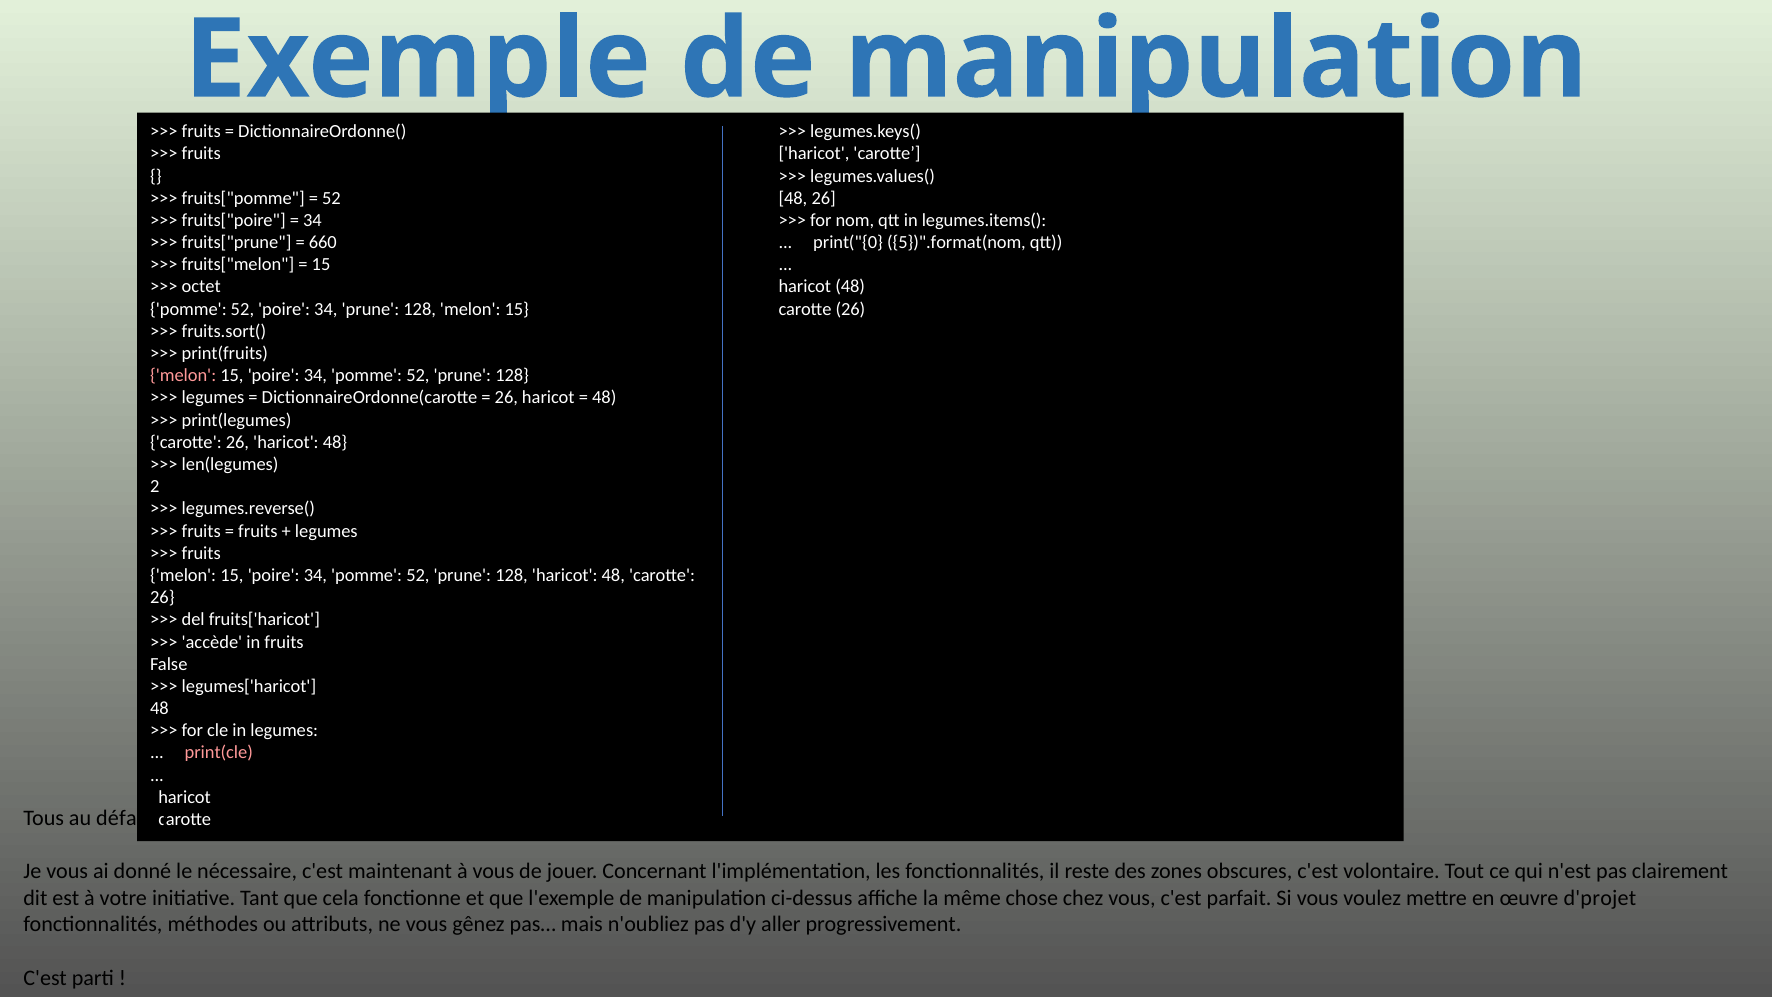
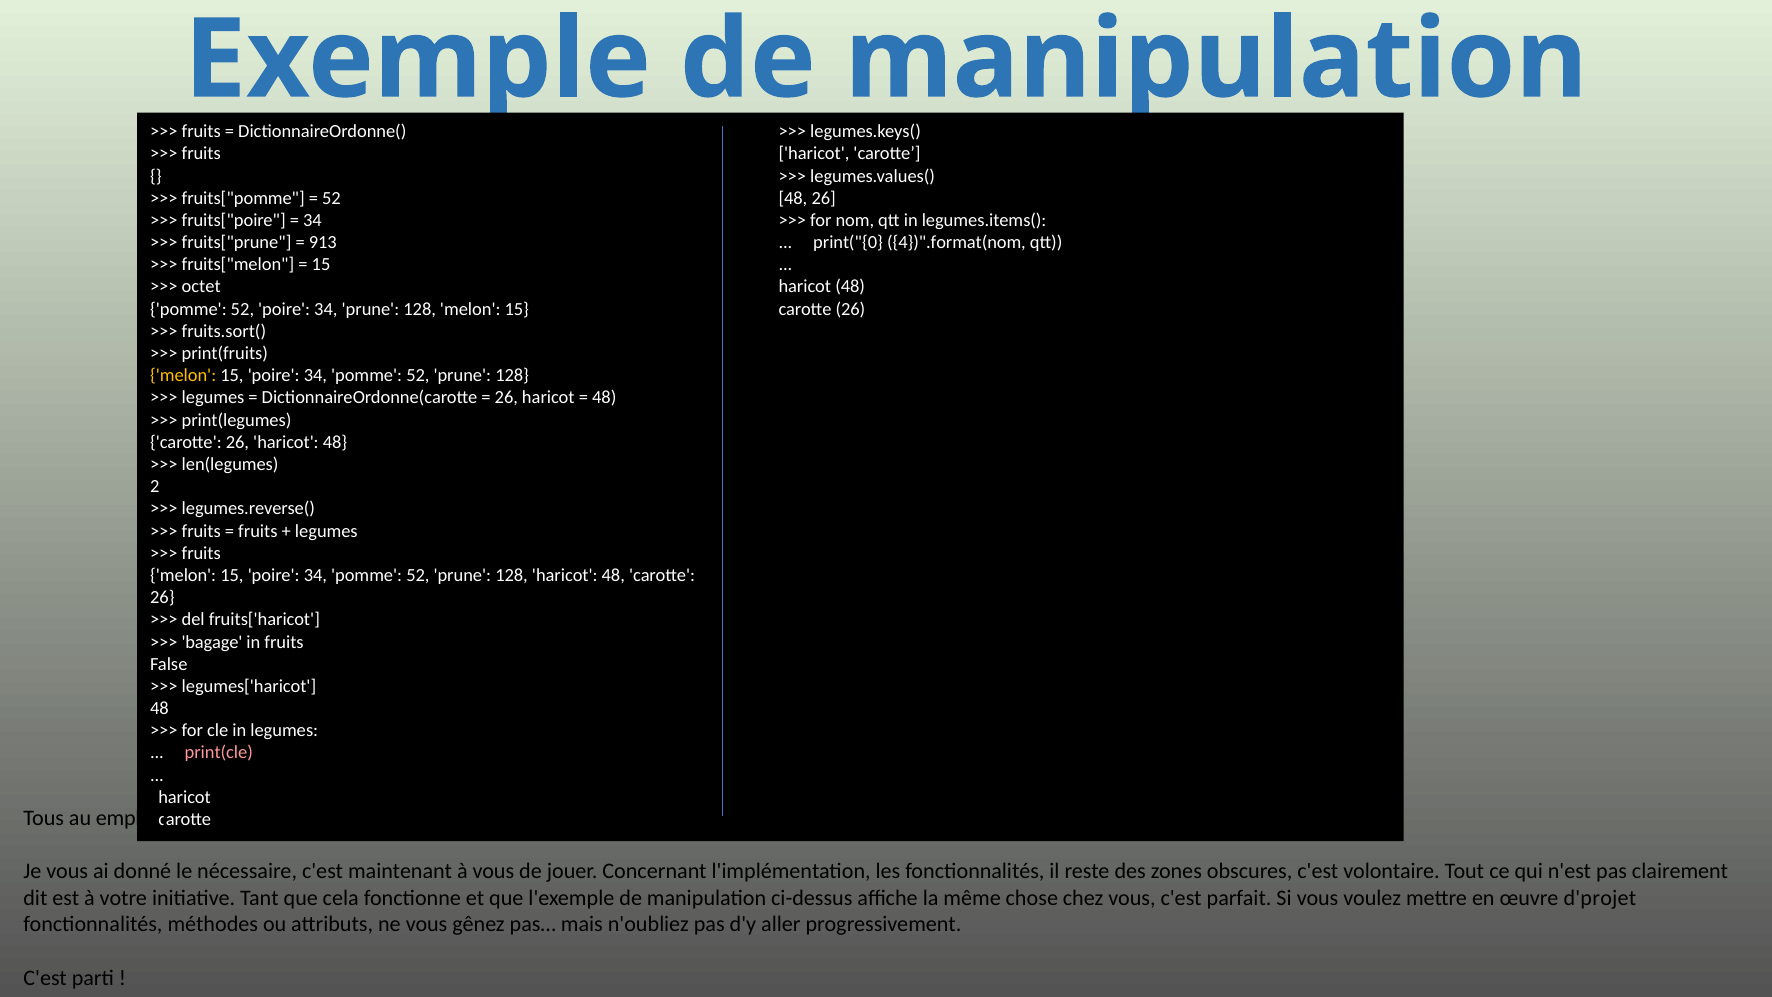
660: 660 -> 913
5})".format(nom: 5})".format(nom -> 4})".format(nom
melon at (183, 376) colour: pink -> yellow
accède: accède -> bagage
défaut: défaut -> emploi
